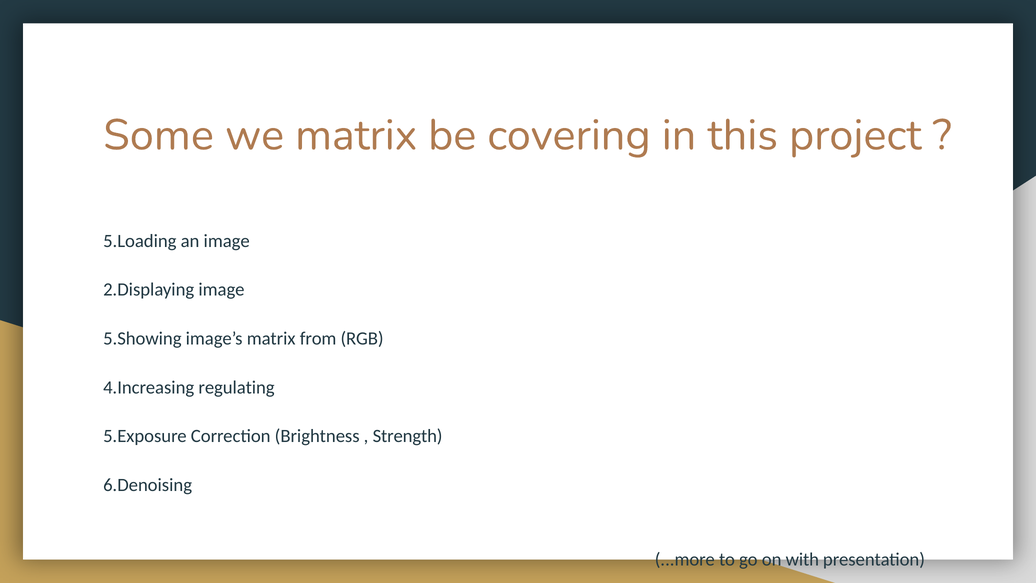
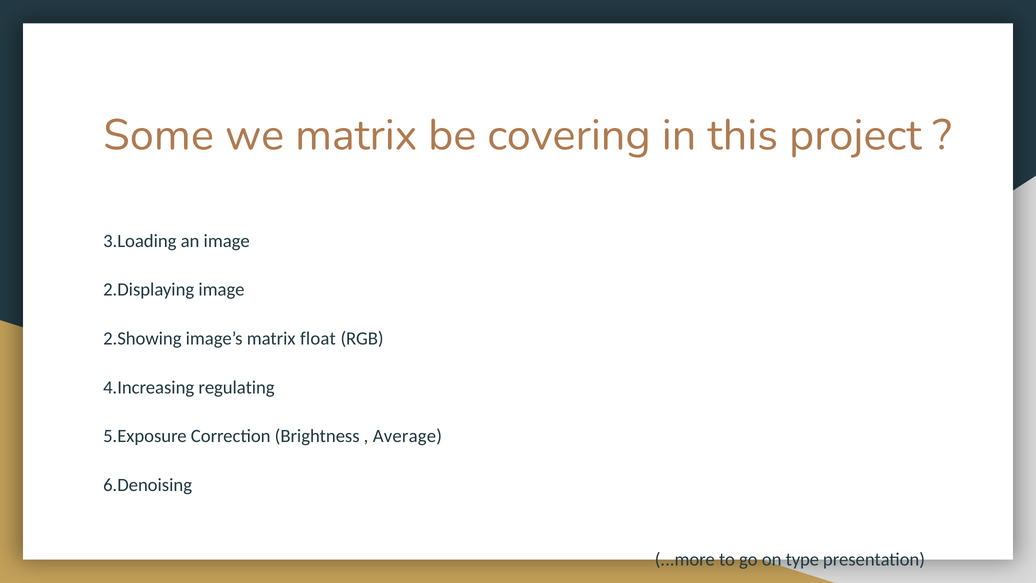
5.Loading: 5.Loading -> 3.Loading
5.Showing: 5.Showing -> 2.Showing
from: from -> float
Strength: Strength -> Average
with: with -> type
